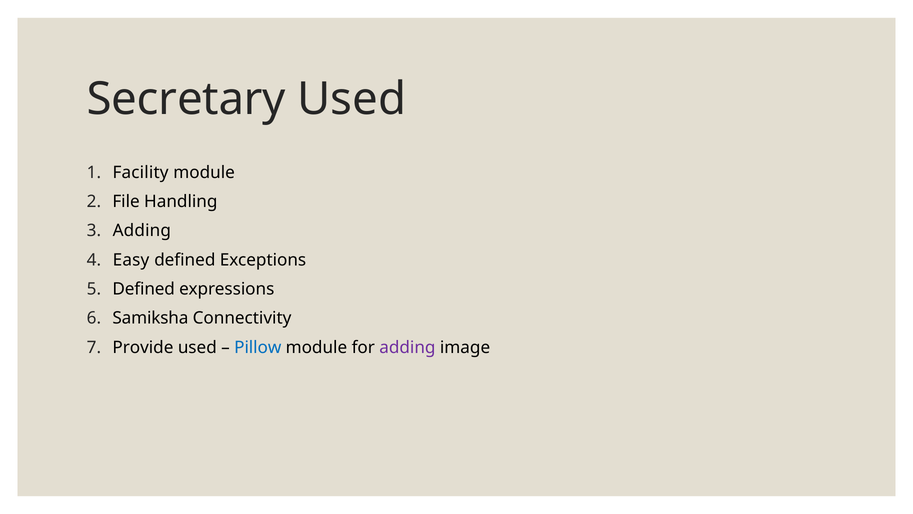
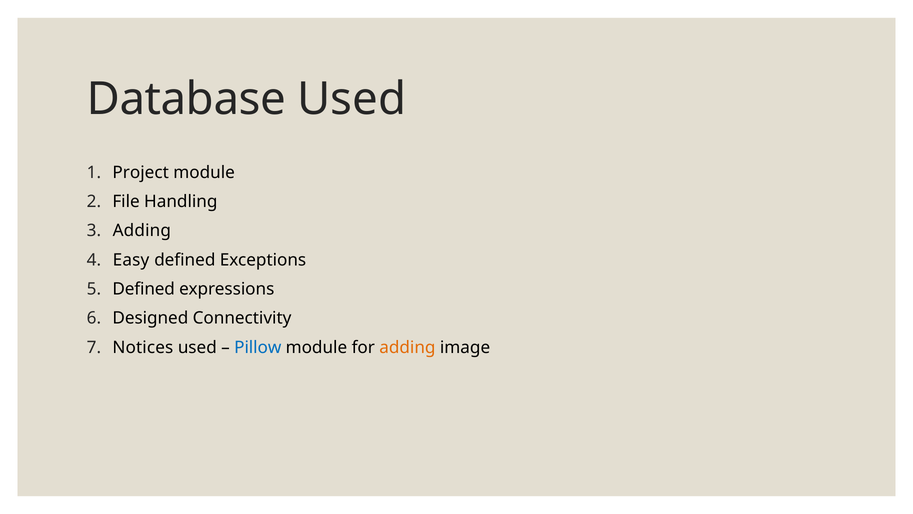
Secretary: Secretary -> Database
Facility: Facility -> Project
Samiksha: Samiksha -> Designed
Provide: Provide -> Notices
adding at (407, 347) colour: purple -> orange
